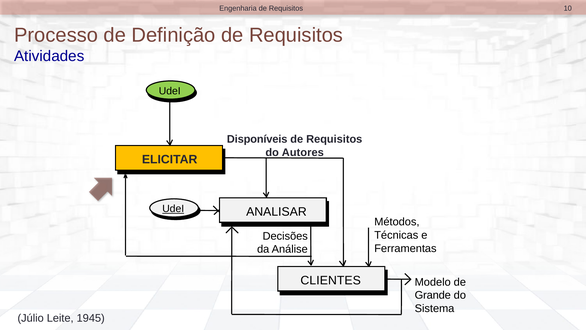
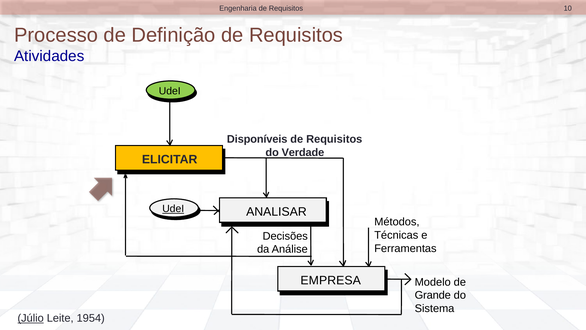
Autores: Autores -> Verdade
CLIENTES: CLIENTES -> EMPRESA
Júlio underline: none -> present
1945: 1945 -> 1954
